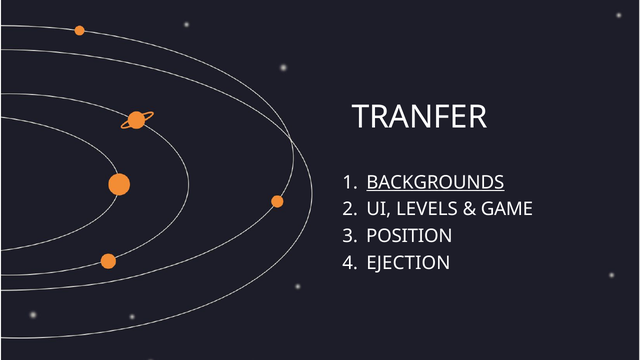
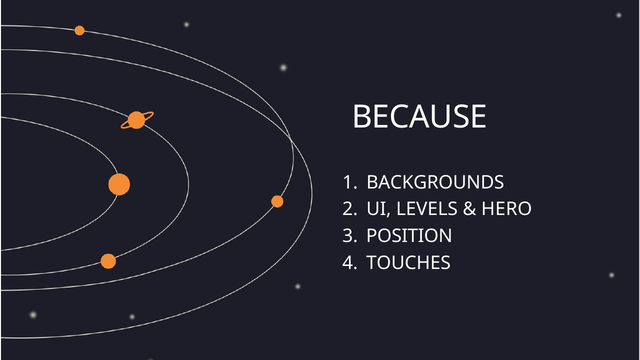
TRANFER: TRANFER -> BECAUSE
BACKGROUNDS underline: present -> none
GAME: GAME -> HERO
EJECTION: EJECTION -> TOUCHES
